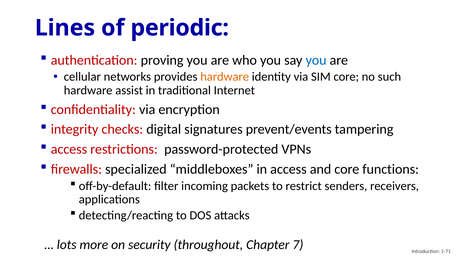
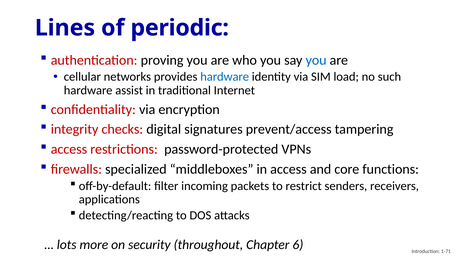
hardware at (225, 77) colour: orange -> blue
SIM core: core -> load
prevent/events: prevent/events -> prevent/access
7: 7 -> 6
